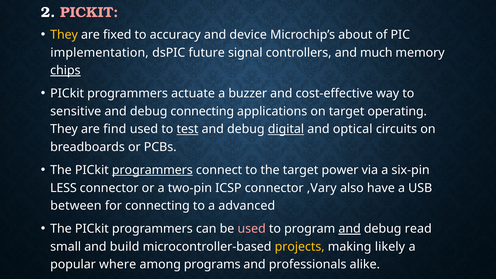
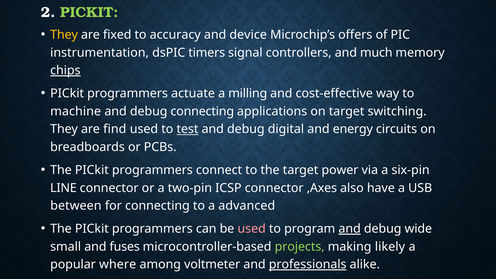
PICKIT at (89, 12) colour: pink -> light green
about: about -> offers
implementation: implementation -> instrumentation
future: future -> timers
buzzer: buzzer -> milling
sensitive: sensitive -> machine
operating: operating -> switching
digital underline: present -> none
optical: optical -> energy
programmers at (152, 170) underline: present -> none
LESS: LESS -> LINE
,Vary: ,Vary -> ,Axes
read: read -> wide
build: build -> fuses
projects colour: yellow -> light green
programs: programs -> voltmeter
professionals underline: none -> present
